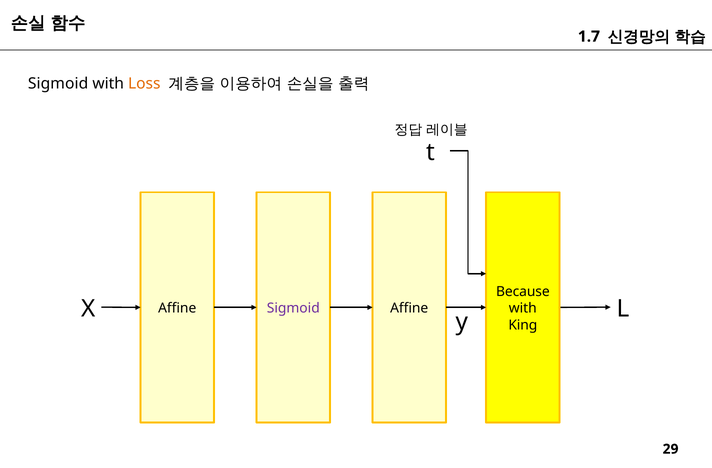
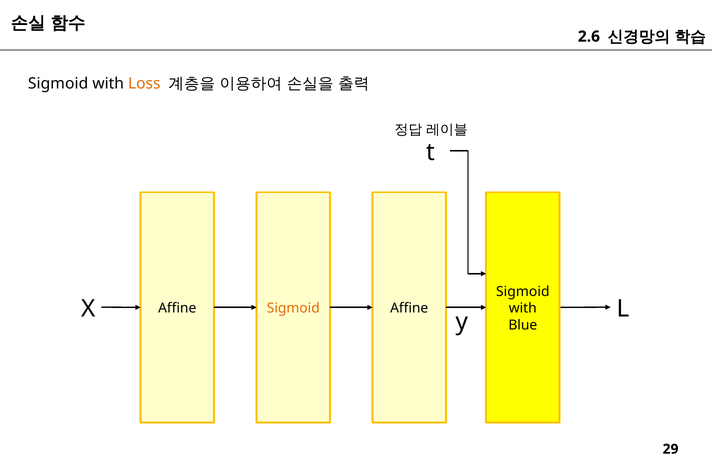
1.7: 1.7 -> 2.6
Because at (523, 291): Because -> Sigmoid
Sigmoid at (293, 308) colour: purple -> orange
King: King -> Blue
